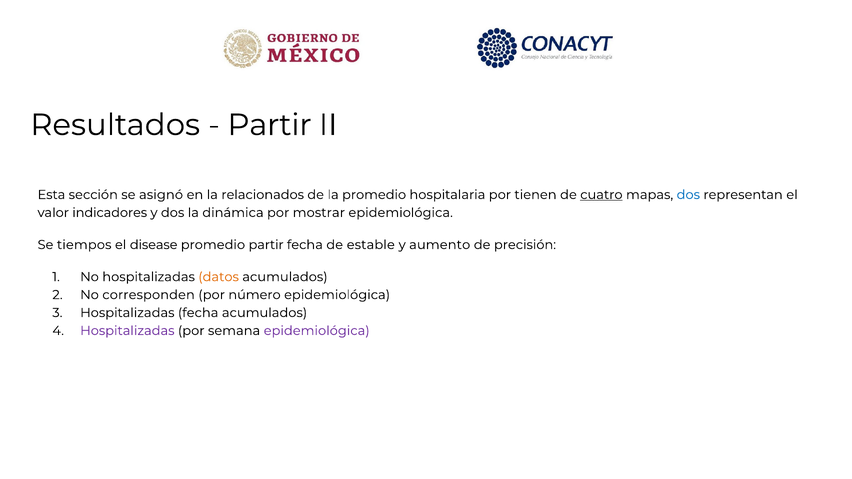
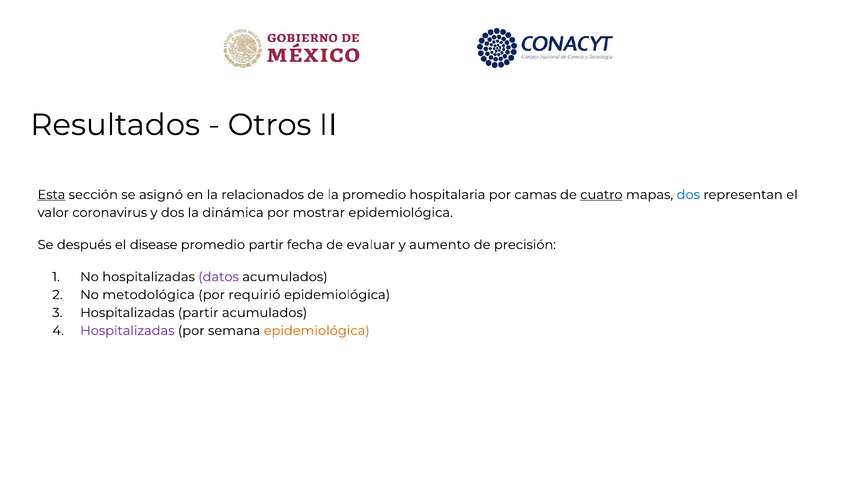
Partir at (270, 125): Partir -> Otros
Esta underline: none -> present
tienen: tienen -> camas
indicadores: indicadores -> coronavirus
tiempos: tiempos -> después
estable: estable -> evaluar
datos colour: orange -> purple
corresponden: corresponden -> metodológica
número: número -> requirió
Hospitalizadas fecha: fecha -> partir
epidemiológica at (317, 331) colour: purple -> orange
